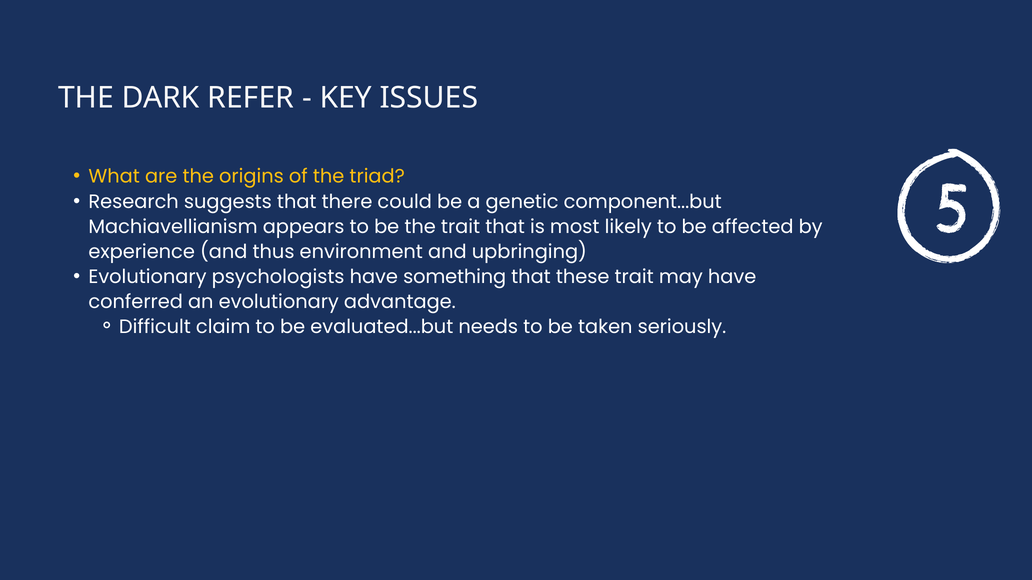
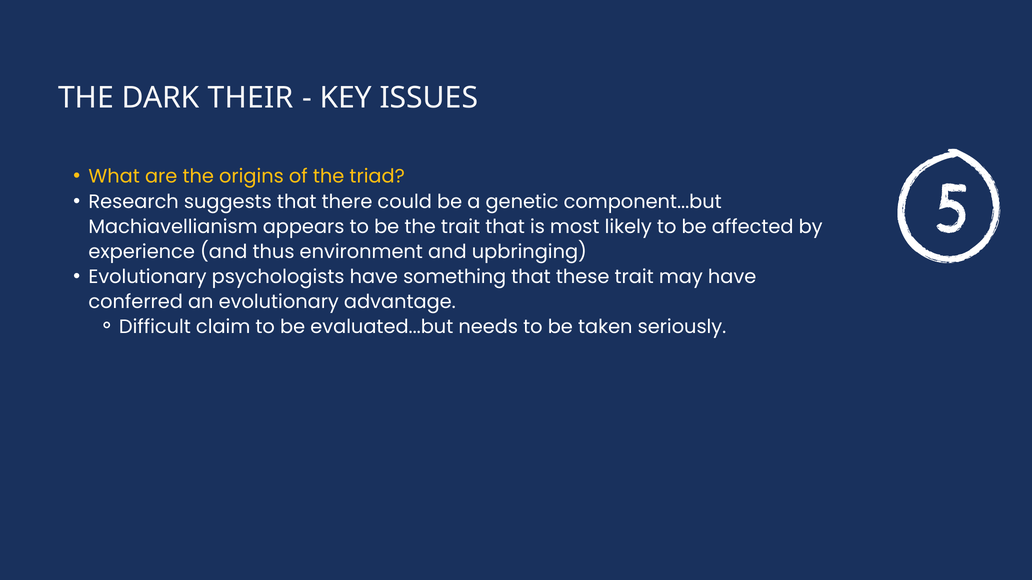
REFER: REFER -> THEIR
